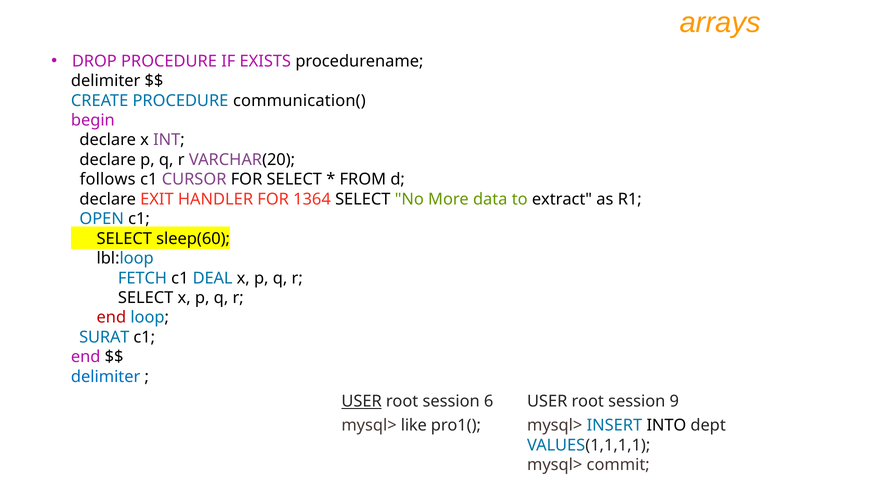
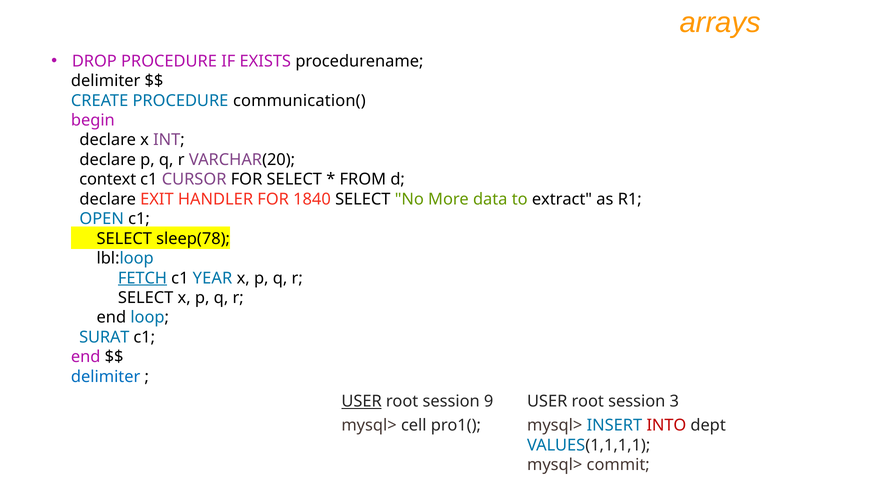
follows: follows -> context
1364: 1364 -> 1840
sleep(60: sleep(60 -> sleep(78
FETCH underline: none -> present
DEAL: DEAL -> YEAR
end at (111, 318) colour: red -> black
6: 6 -> 9
9: 9 -> 3
like: like -> cell
INTO colour: black -> red
